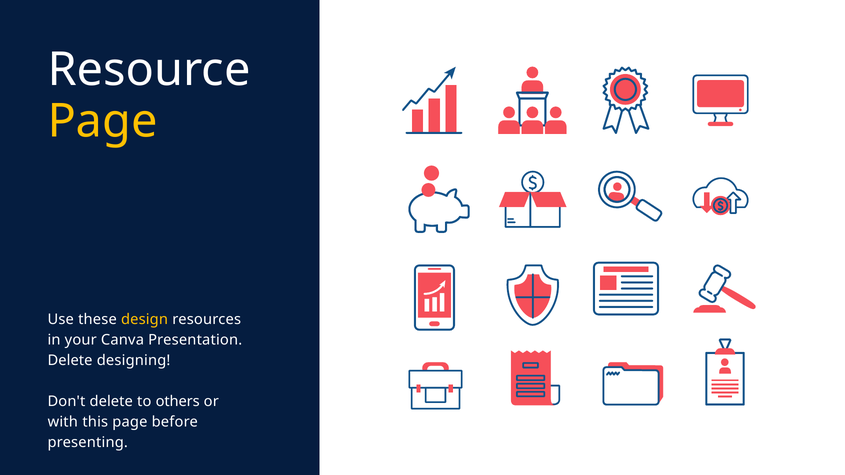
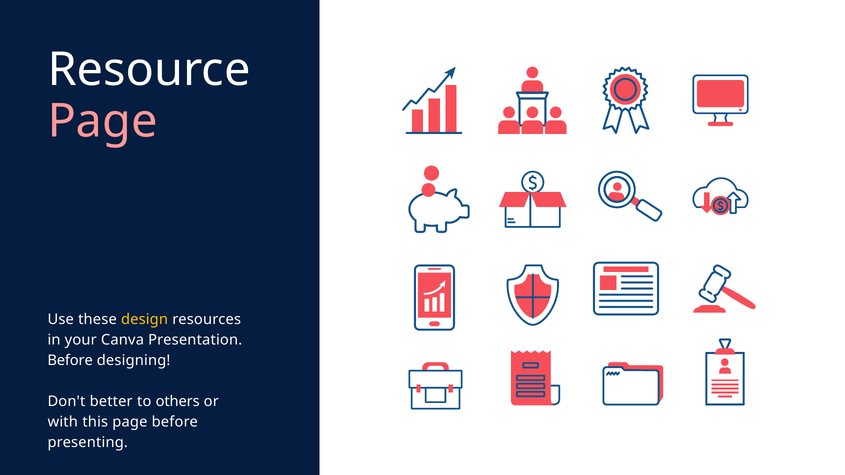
Page at (103, 122) colour: yellow -> pink
Delete at (70, 361): Delete -> Before
Don't delete: delete -> better
